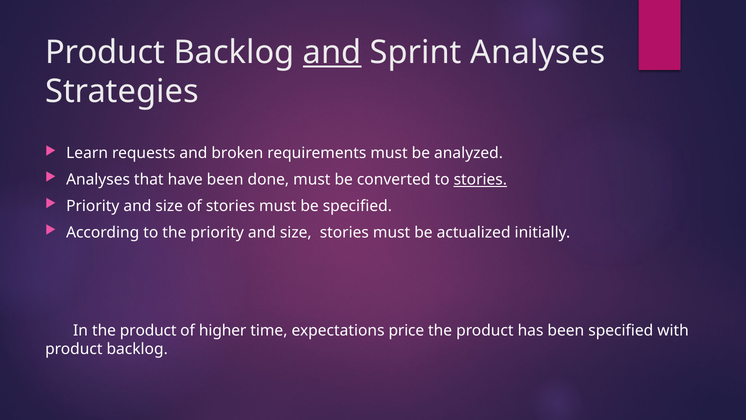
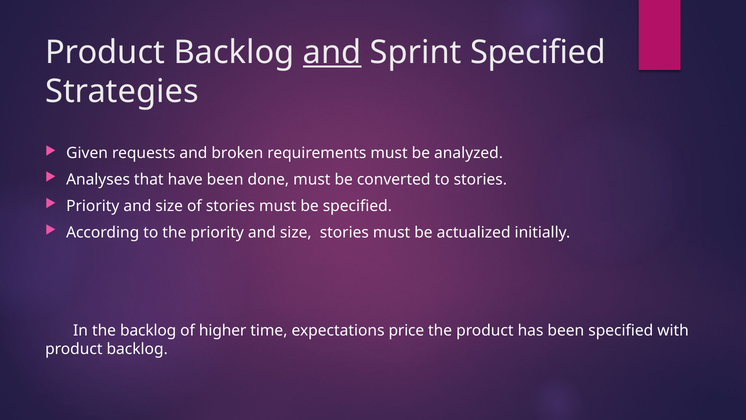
Sprint Analyses: Analyses -> Specified
Learn: Learn -> Given
stories at (480, 179) underline: present -> none
In the product: product -> backlog
